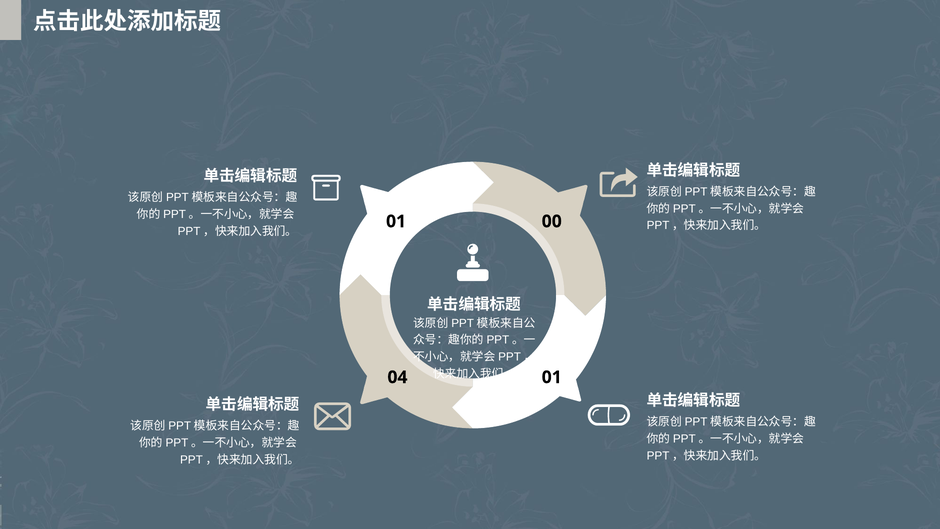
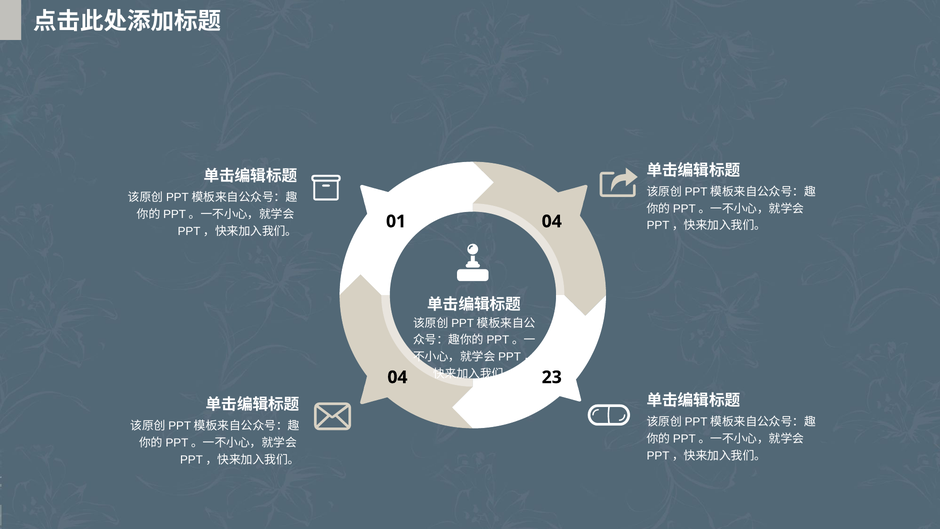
01 00: 00 -> 04
04 01: 01 -> 23
